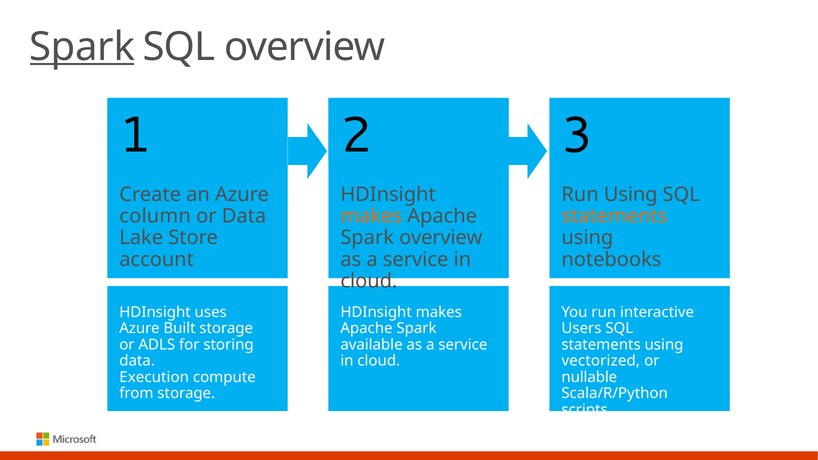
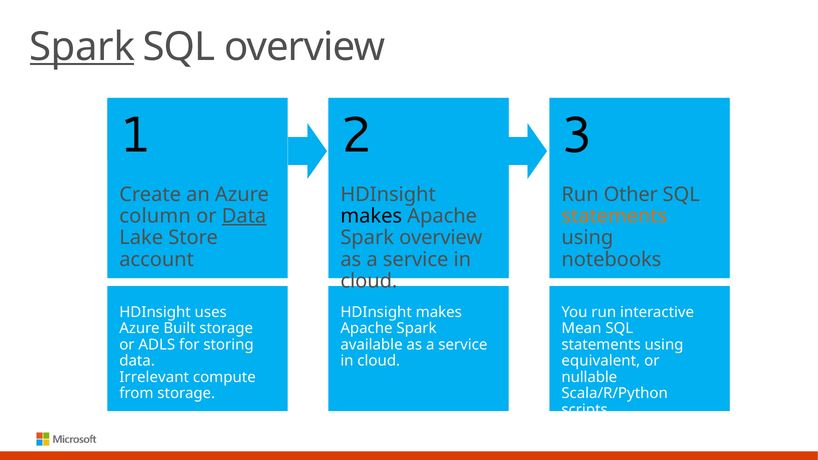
Run Using: Using -> Other
Data at (244, 216) underline: none -> present
makes at (371, 216) colour: orange -> black
Users: Users -> Mean
vectorized: vectorized -> equivalent
Execution: Execution -> Irrelevant
